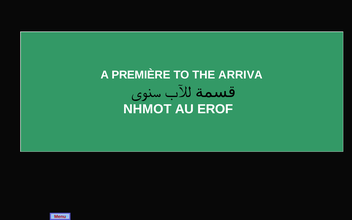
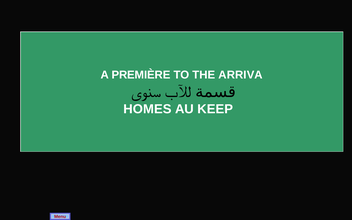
NHMOT: NHMOT -> HOMES
EROF: EROF -> KEEP
